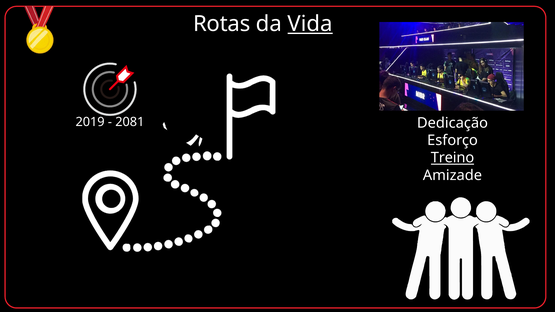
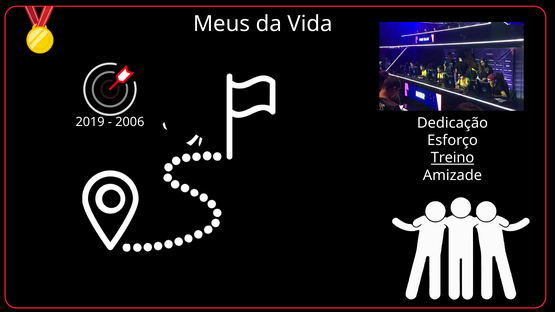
Rotas: Rotas -> Meus
Vida underline: present -> none
2081: 2081 -> 2006
